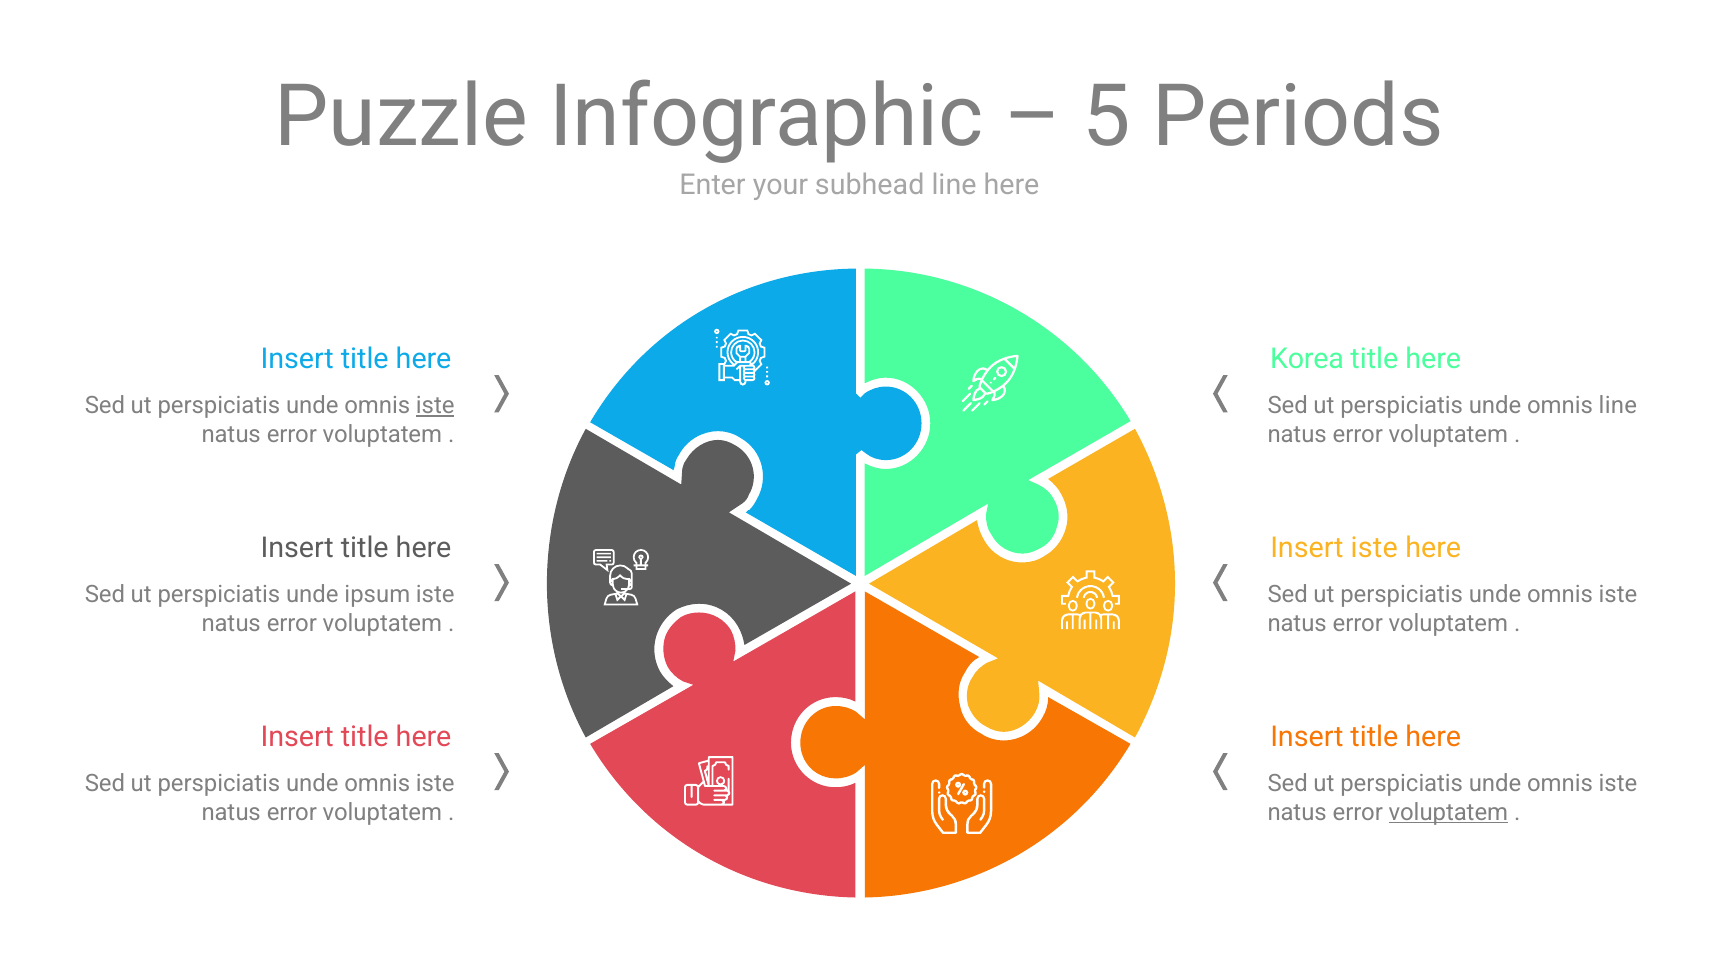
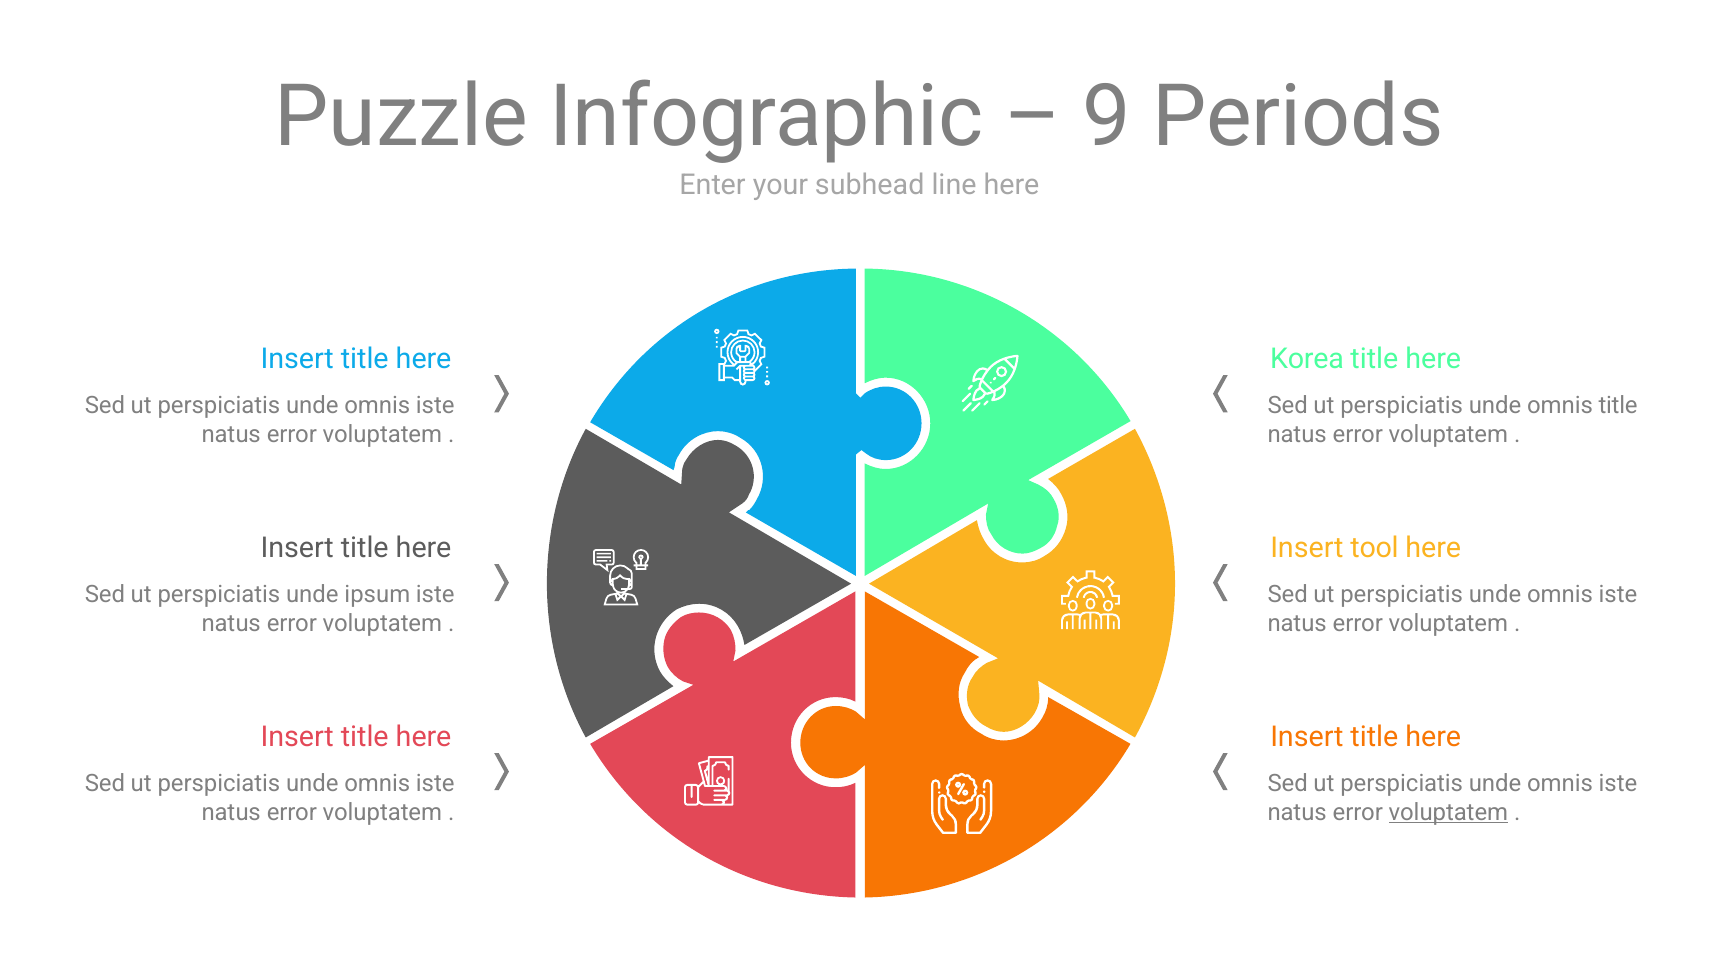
5: 5 -> 9
iste at (435, 405) underline: present -> none
omnis line: line -> title
Insert iste: iste -> tool
